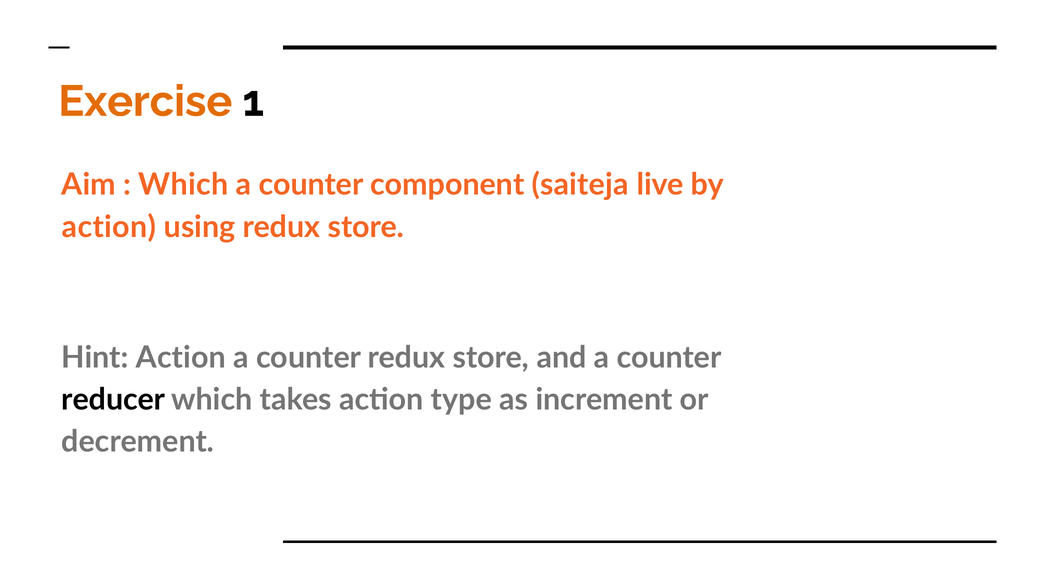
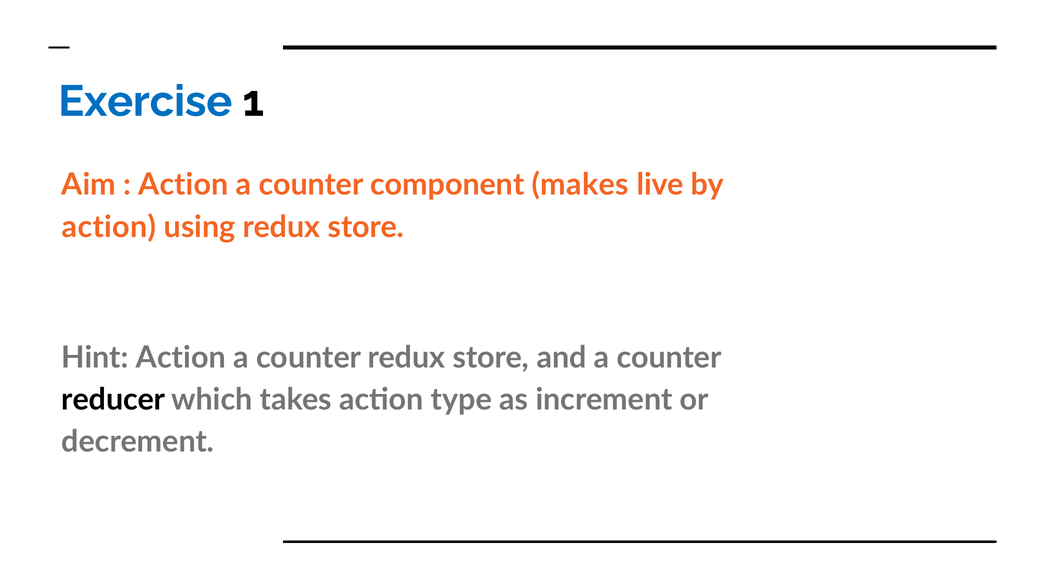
Exercise colour: orange -> blue
Which at (183, 185): Which -> Action
saiteja: saiteja -> makes
